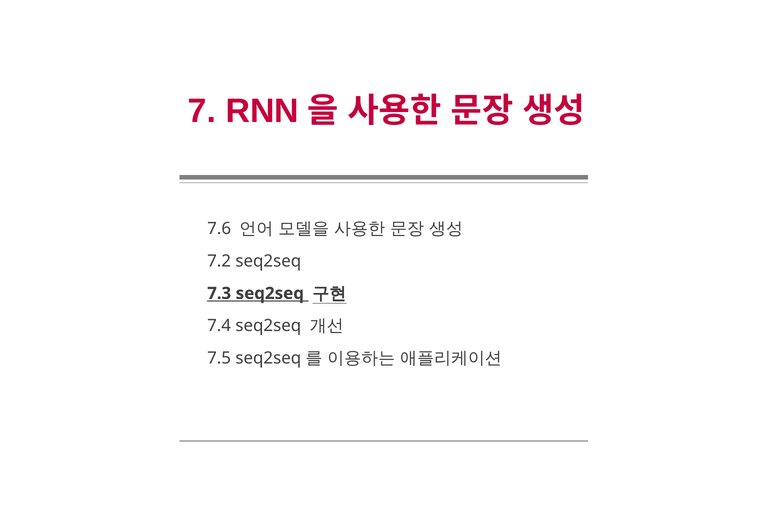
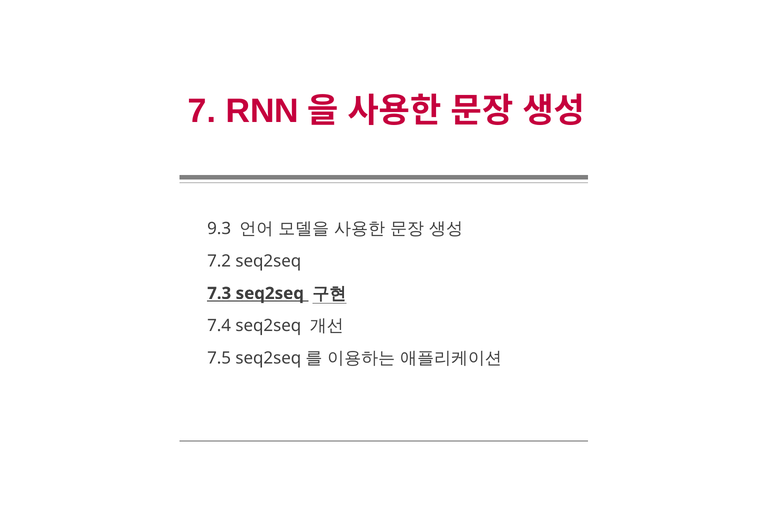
7.6: 7.6 -> 9.3
